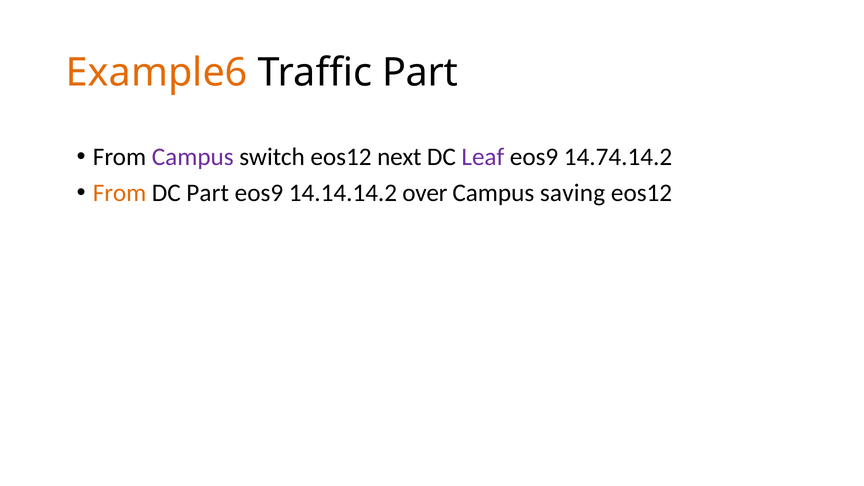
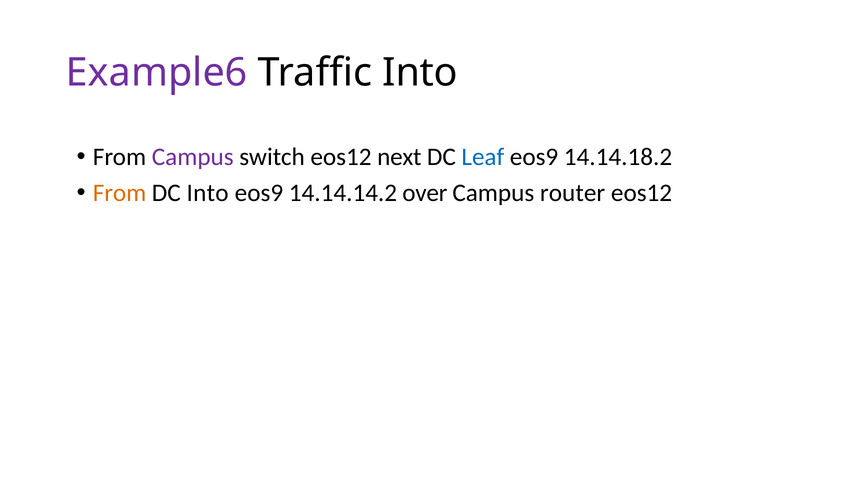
Example6 colour: orange -> purple
Traffic Part: Part -> Into
Leaf colour: purple -> blue
14.74.14.2: 14.74.14.2 -> 14.14.18.2
DC Part: Part -> Into
saving: saving -> router
